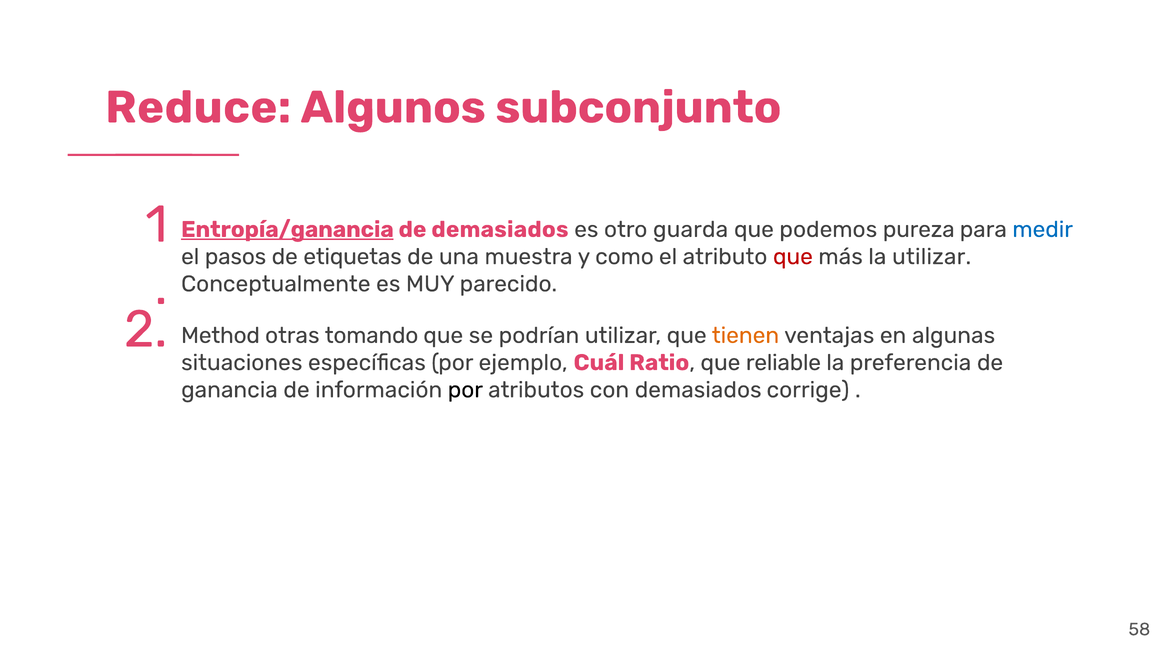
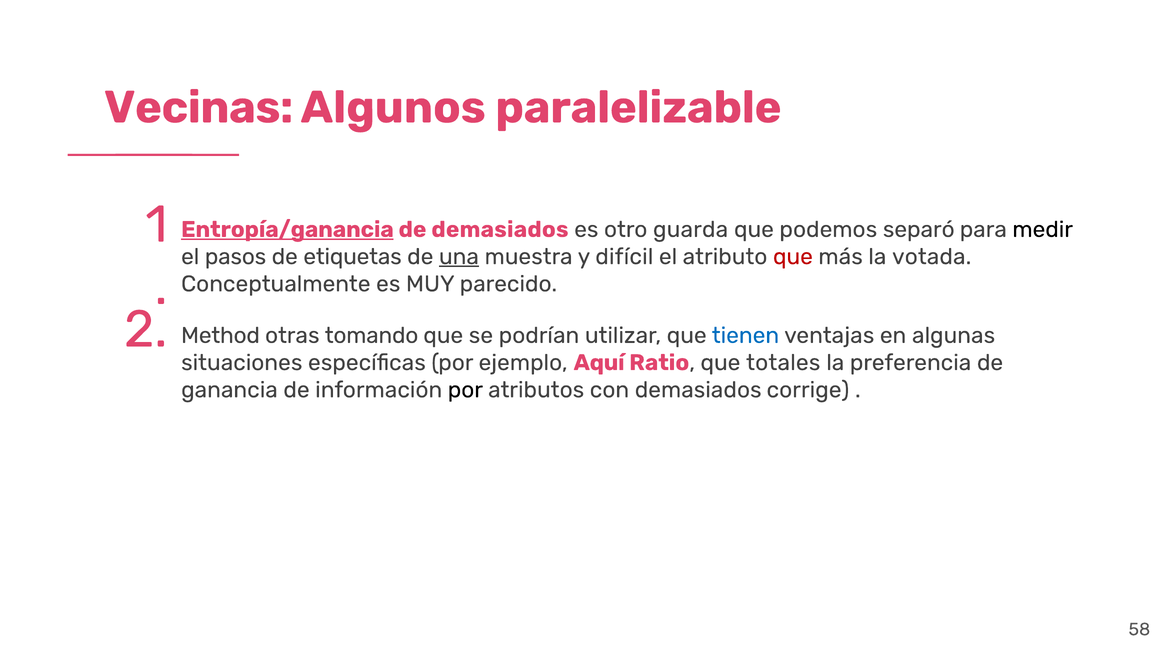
Reduce: Reduce -> Vecinas
subconjunto: subconjunto -> paralelizable
pureza: pureza -> separó
medir colour: blue -> black
una underline: none -> present
como: como -> difícil
la utilizar: utilizar -> votada
tienen colour: orange -> blue
Cuál: Cuál -> Aquí
reliable: reliable -> totales
